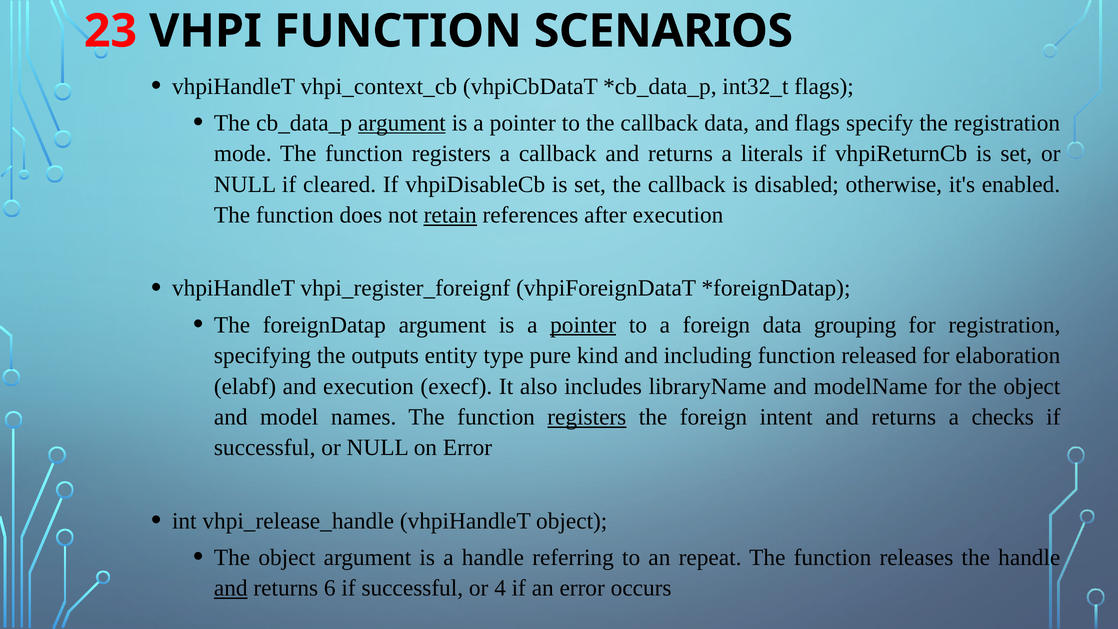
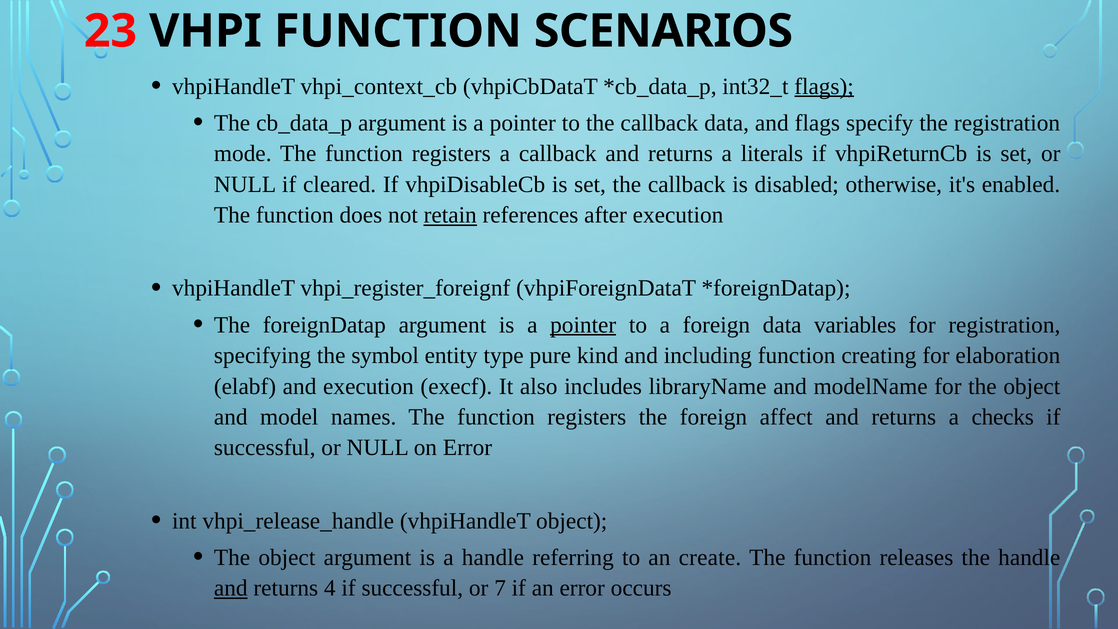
flags at (824, 86) underline: none -> present
argument at (402, 123) underline: present -> none
grouping: grouping -> variables
outputs: outputs -> symbol
released: released -> creating
registers at (587, 417) underline: present -> none
intent: intent -> affect
repeat: repeat -> create
6: 6 -> 4
4: 4 -> 7
